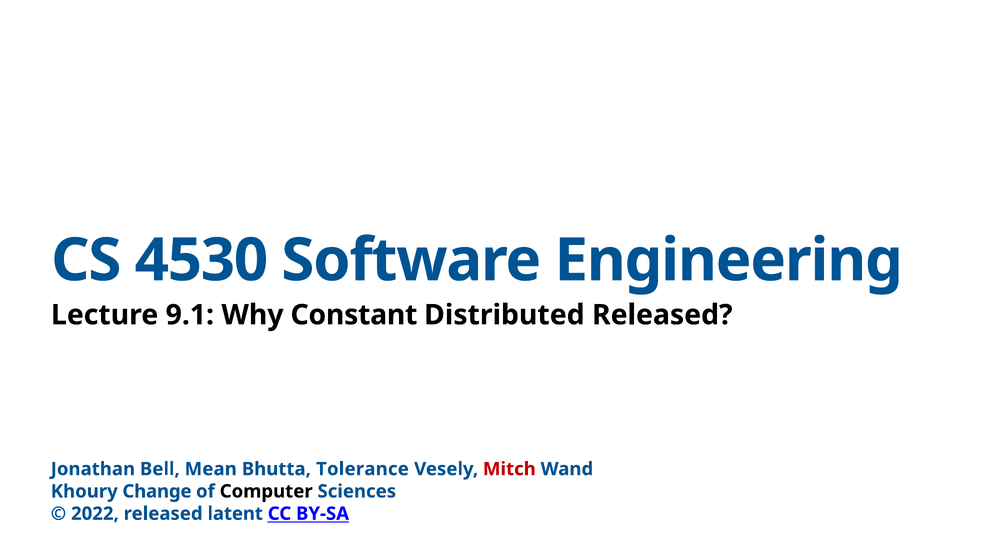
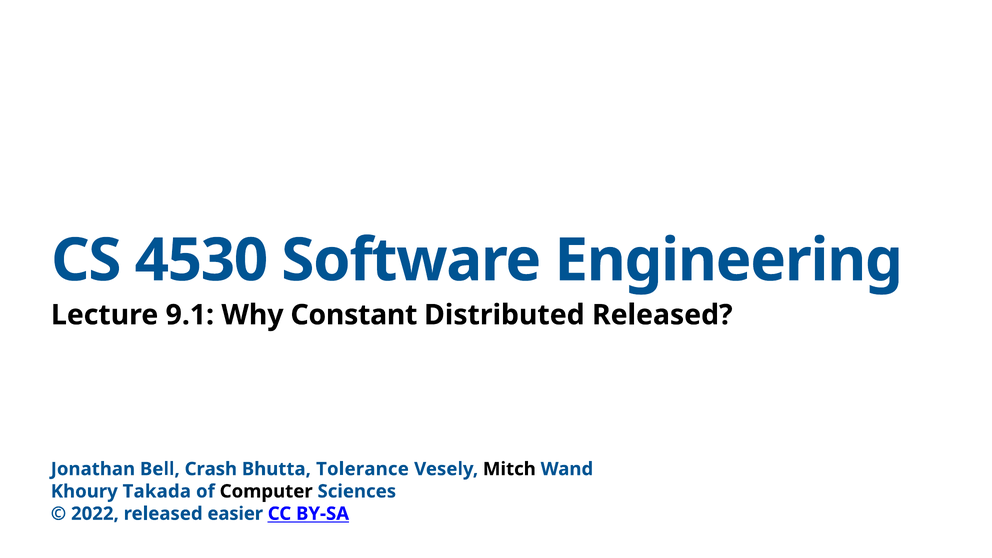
Mean: Mean -> Crash
Mitch colour: red -> black
Change: Change -> Takada
latent: latent -> easier
